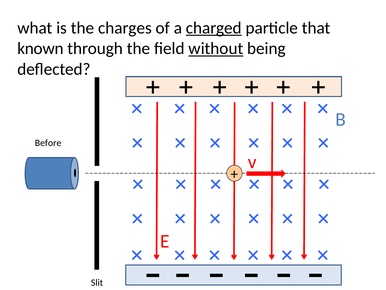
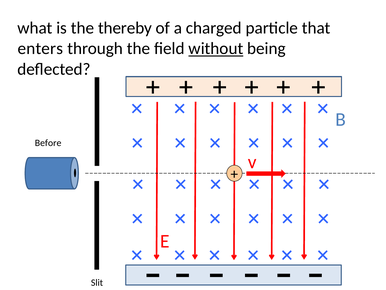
charges: charges -> thereby
charged underline: present -> none
known: known -> enters
